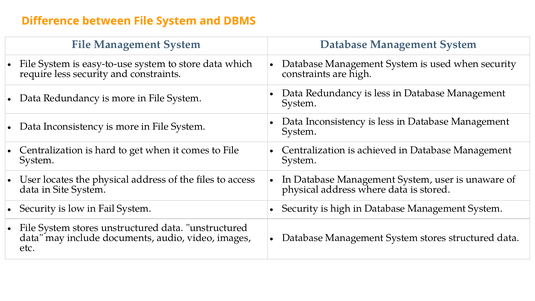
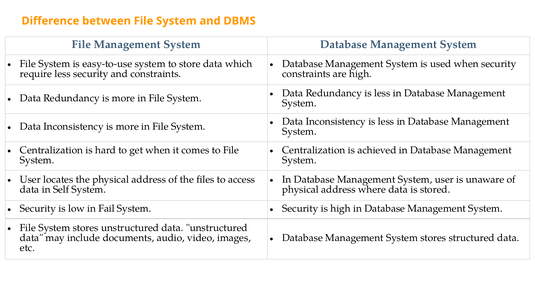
Site: Site -> Self
